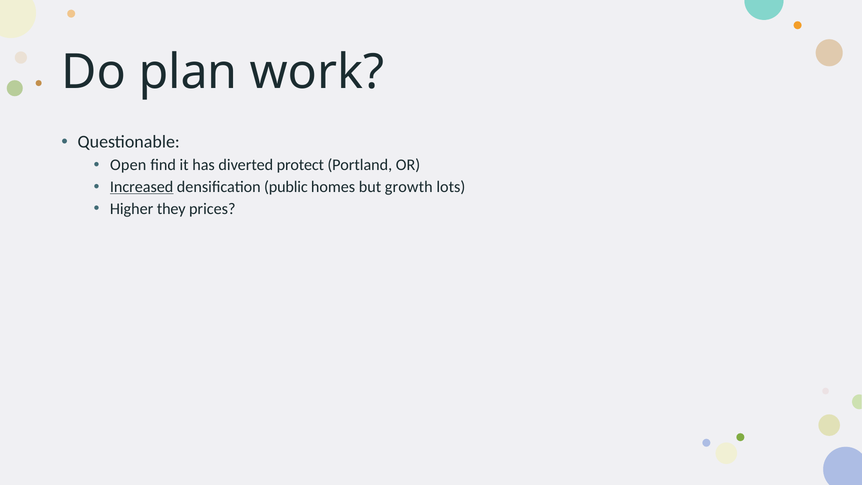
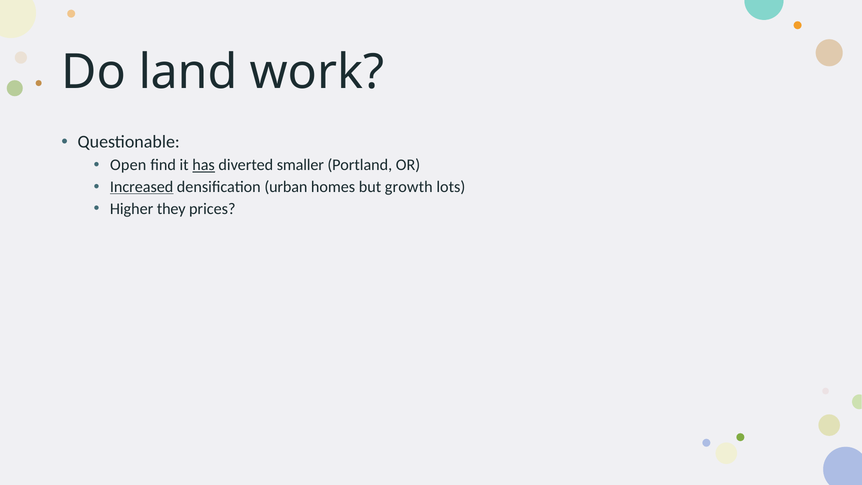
plan: plan -> land
has underline: none -> present
protect: protect -> smaller
public: public -> urban
